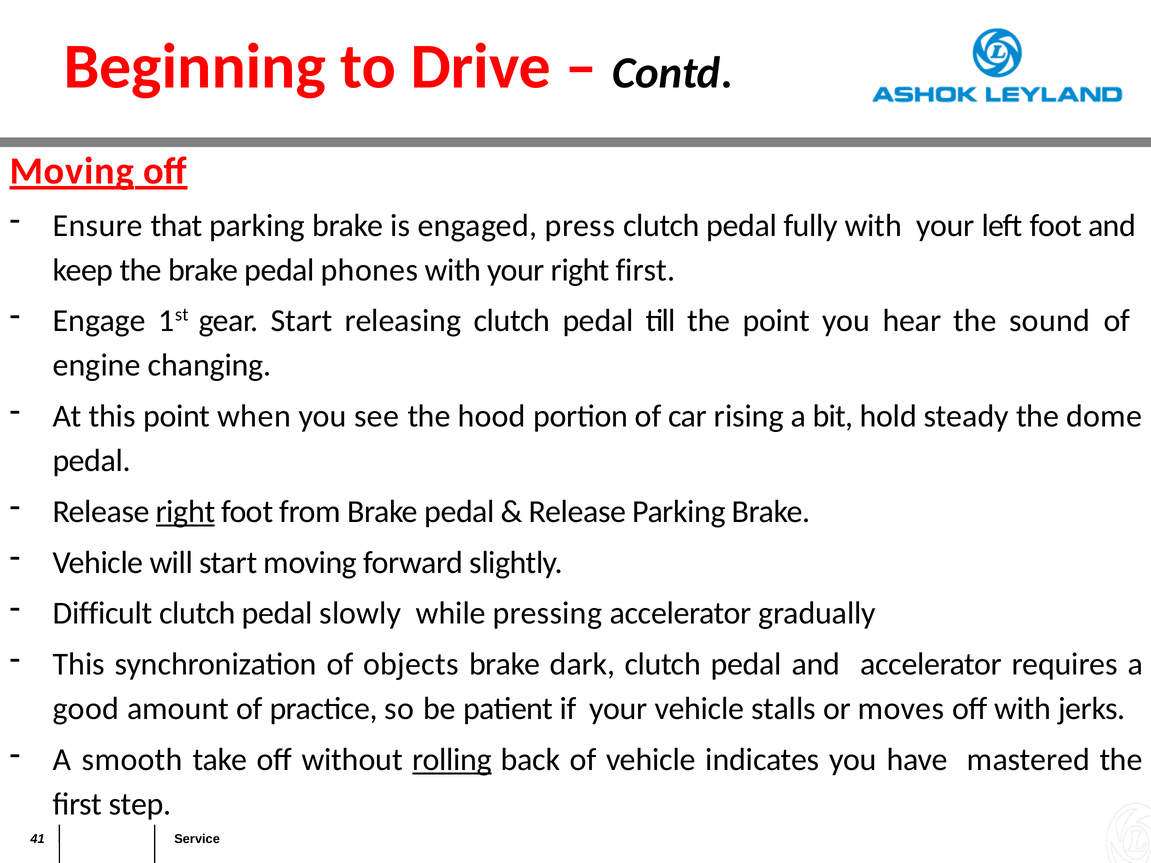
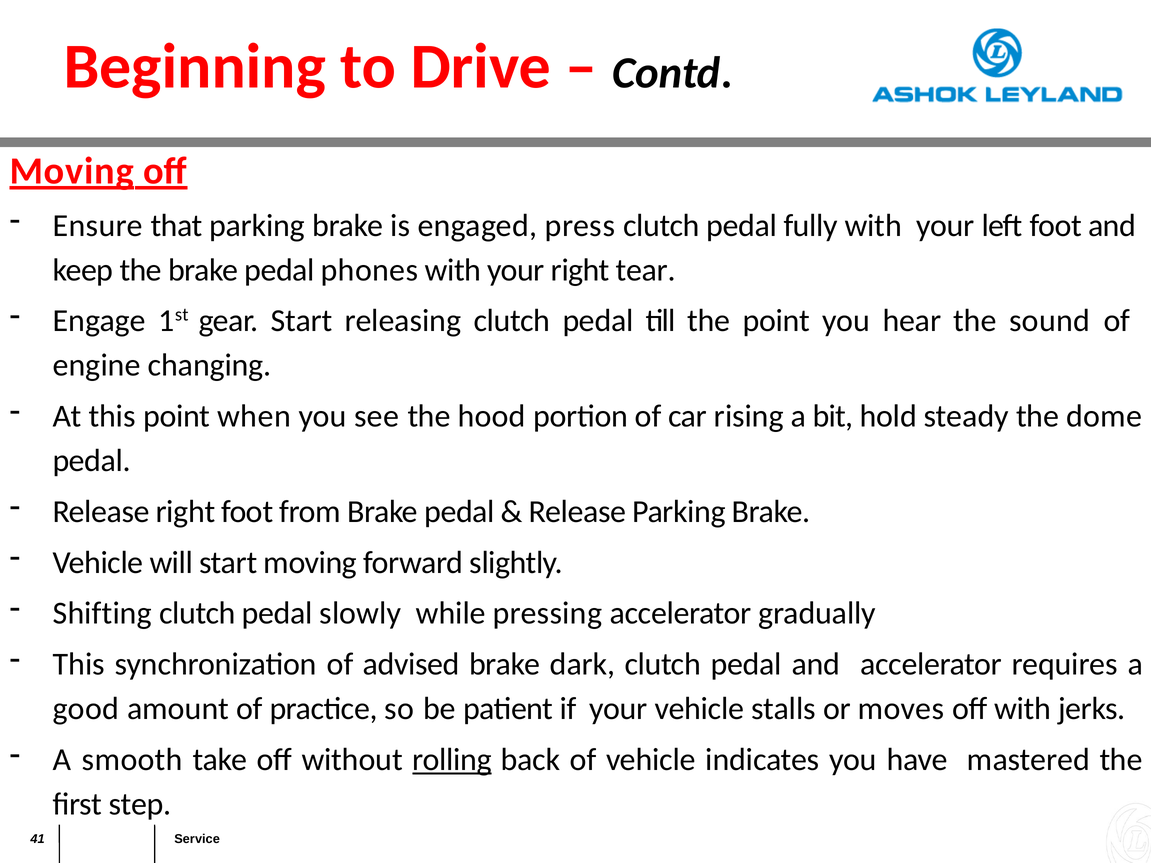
right first: first -> tear
right at (185, 512) underline: present -> none
Difficult: Difficult -> Shifting
objects: objects -> advised
